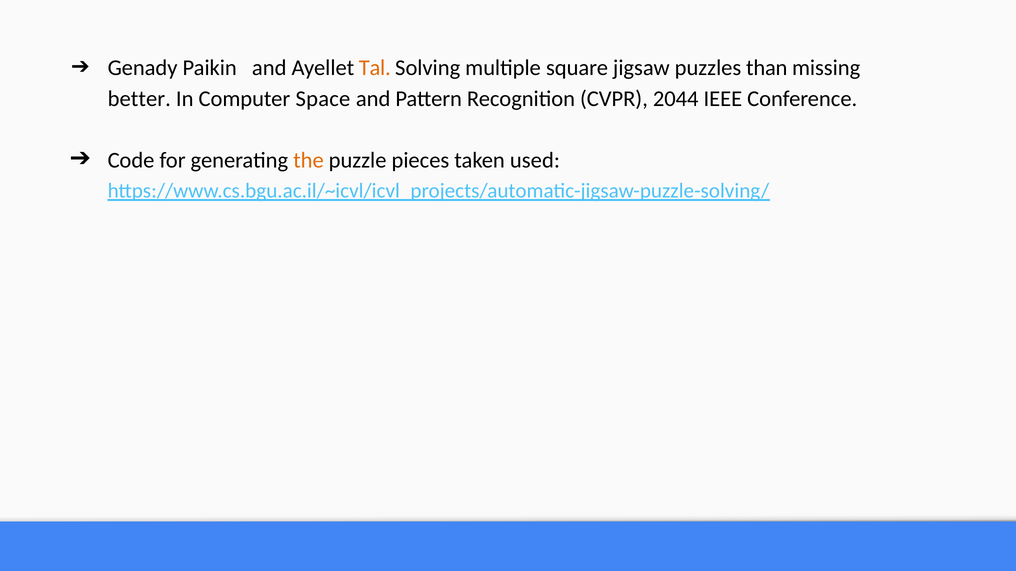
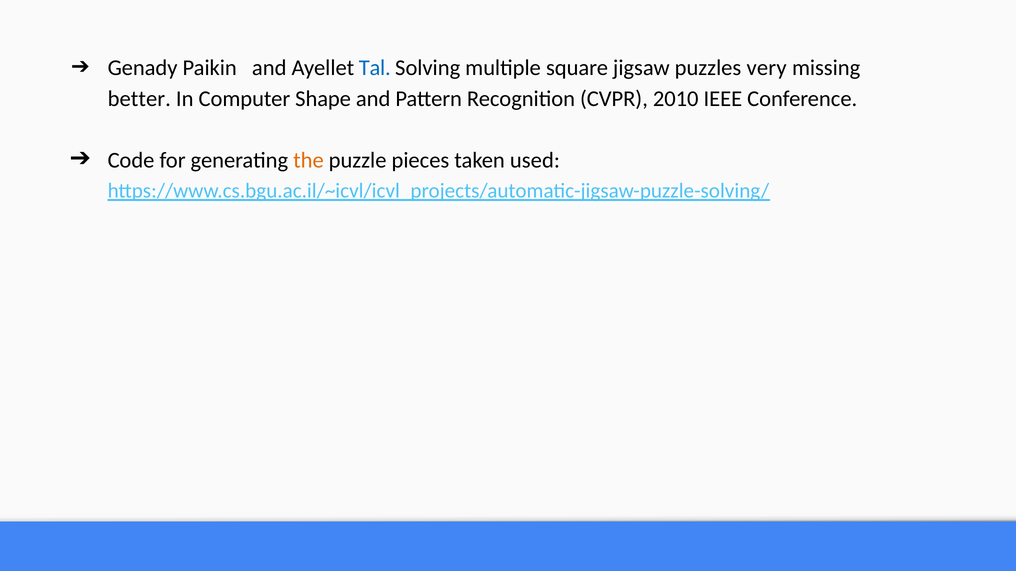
Tal colour: orange -> blue
than: than -> very
Space: Space -> Shape
2044: 2044 -> 2010
